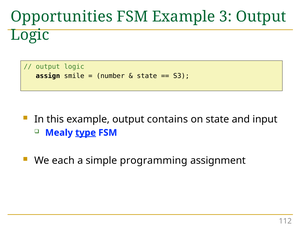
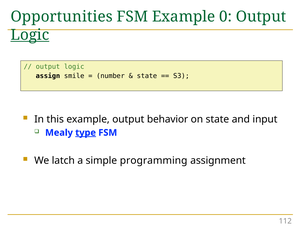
3: 3 -> 0
Logic at (30, 35) underline: none -> present
contains: contains -> behavior
each: each -> latch
